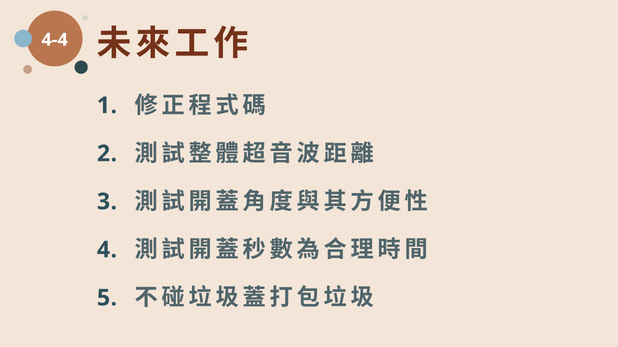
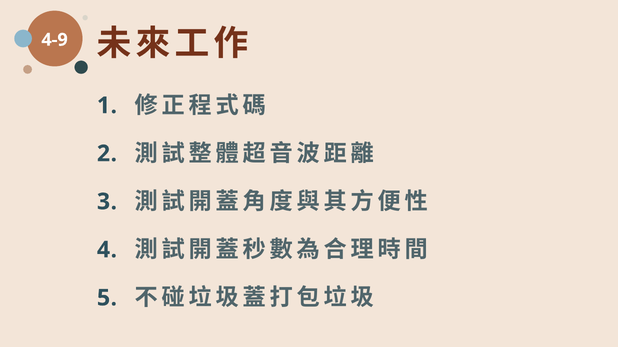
4-4: 4-4 -> 4-9
